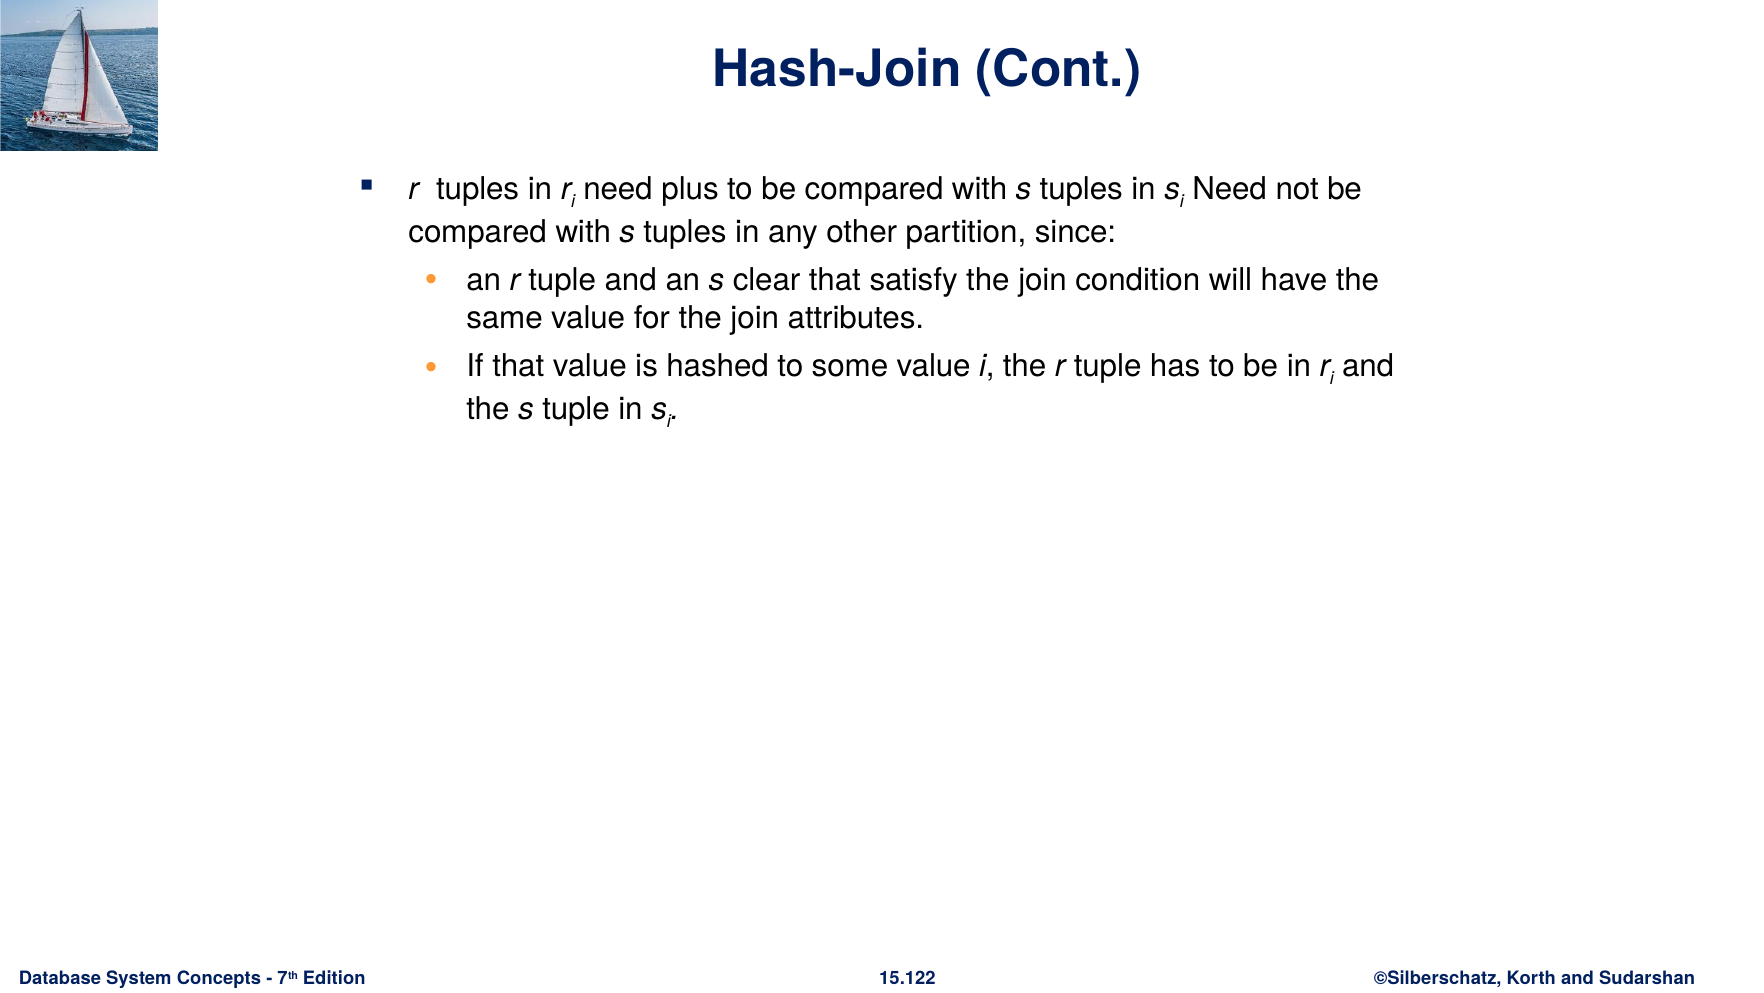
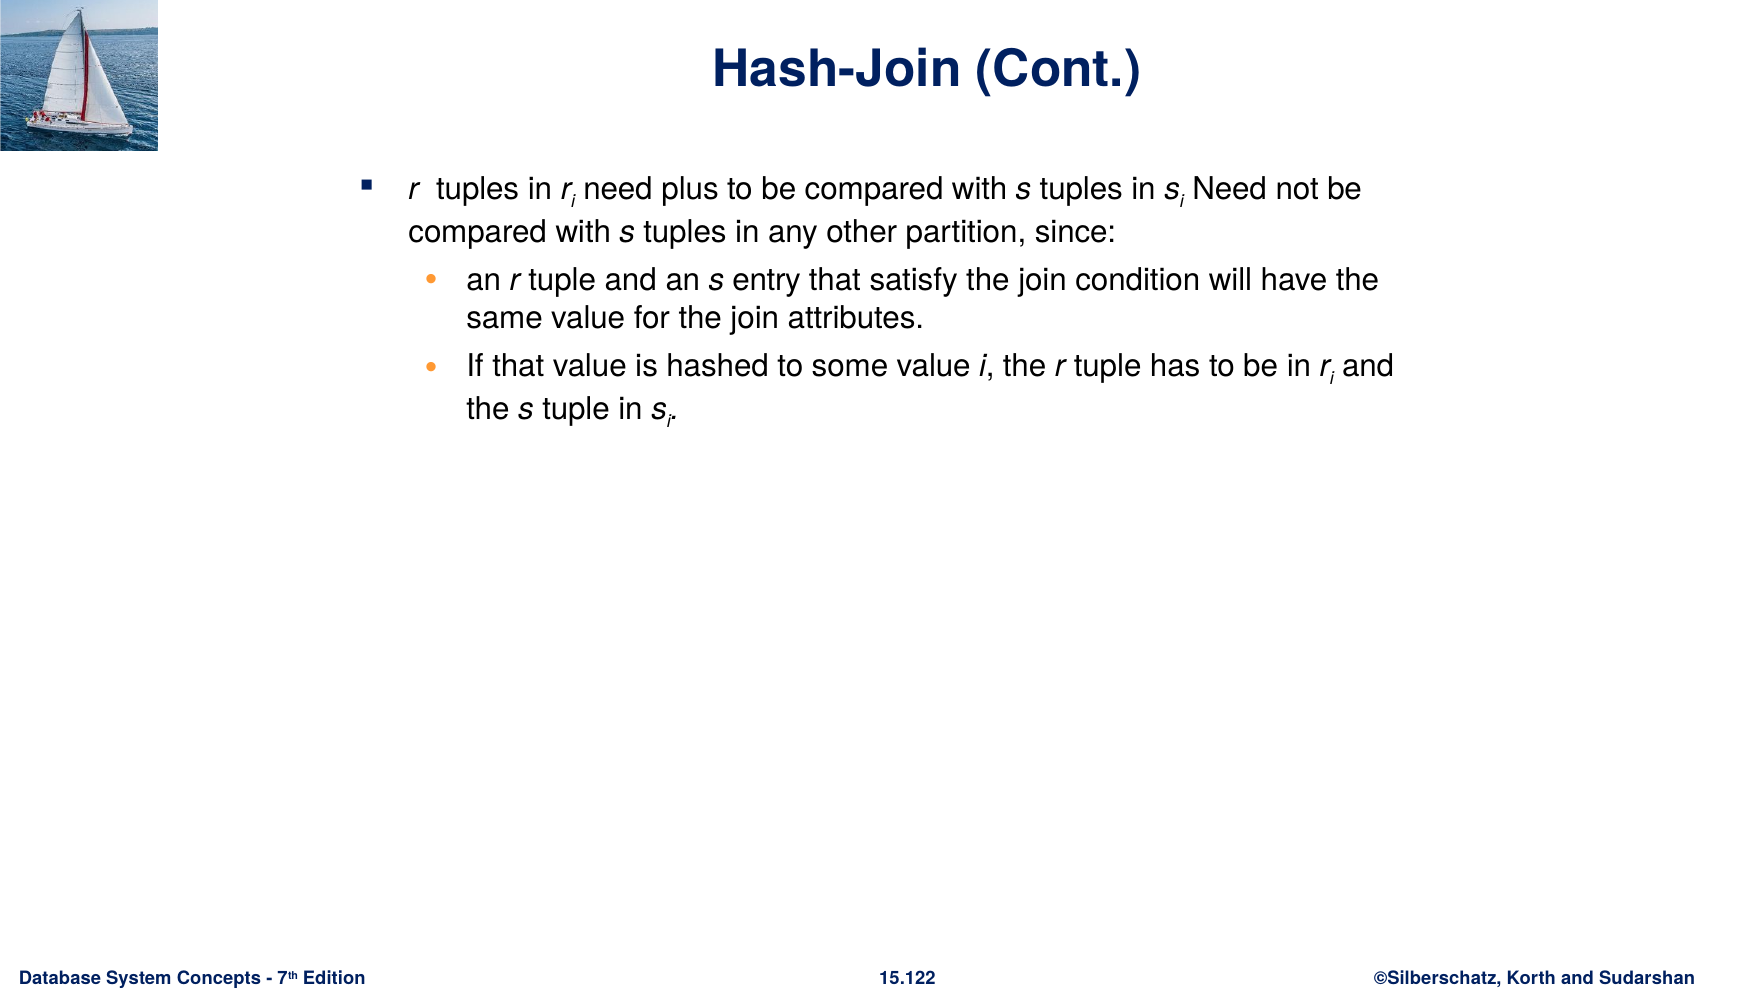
clear: clear -> entry
